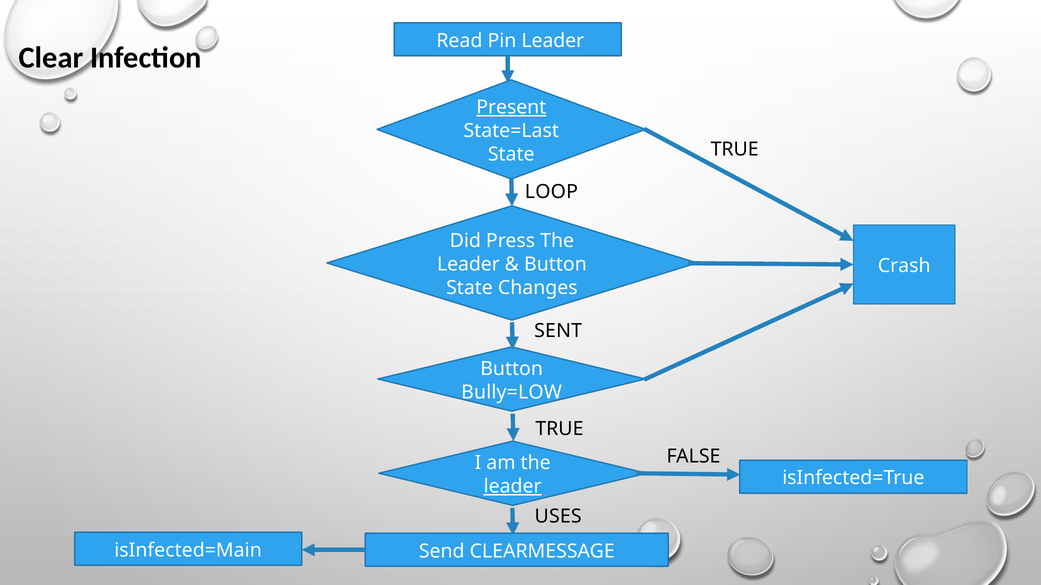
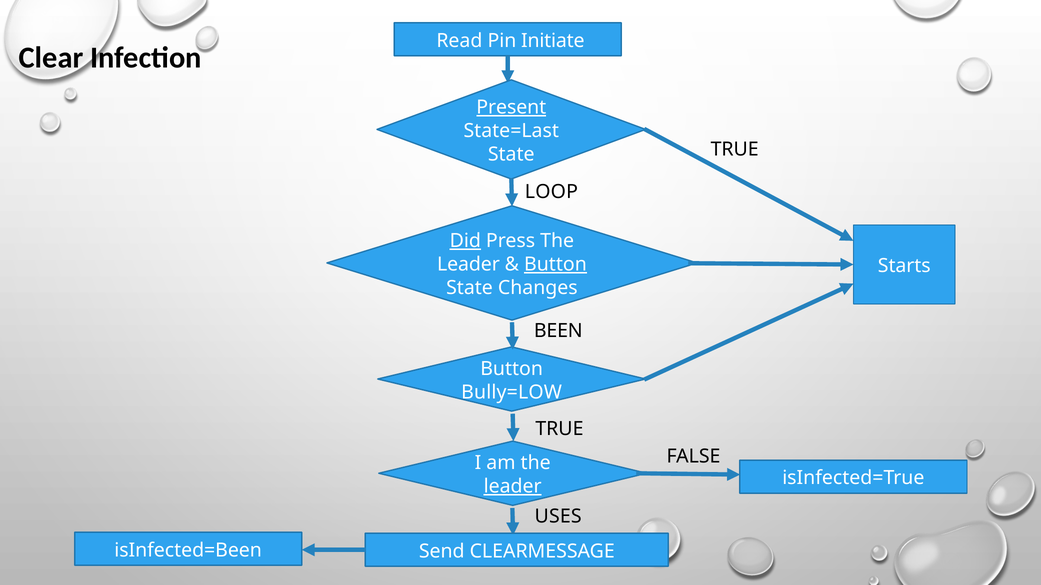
Pin Leader: Leader -> Initiate
Did underline: none -> present
Button at (555, 265) underline: none -> present
Crash: Crash -> Starts
SENT: SENT -> BEEN
isInfected=Main: isInfected=Main -> isInfected=Been
